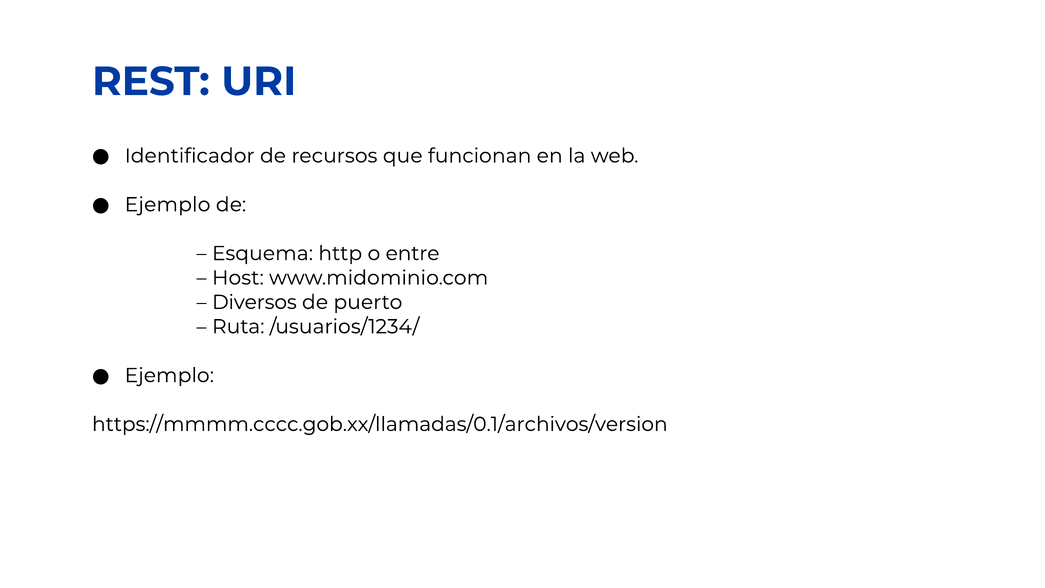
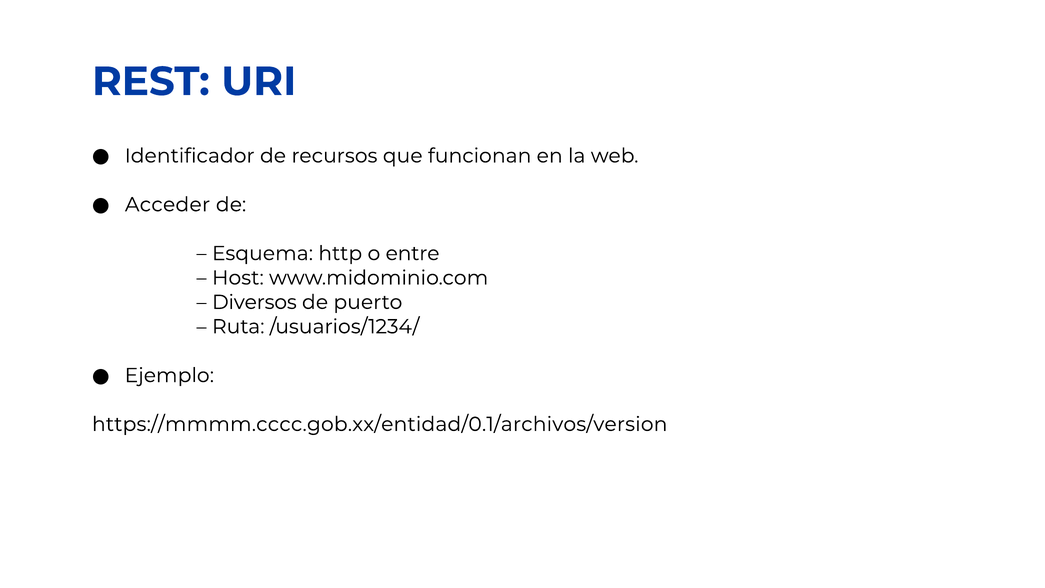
Ejemplo at (168, 205): Ejemplo -> Acceder
https://mmmm.cccc.gob.xx/llamadas/0.1/archivos/version: https://mmmm.cccc.gob.xx/llamadas/0.1/archivos/version -> https://mmmm.cccc.gob.xx/entidad/0.1/archivos/version
